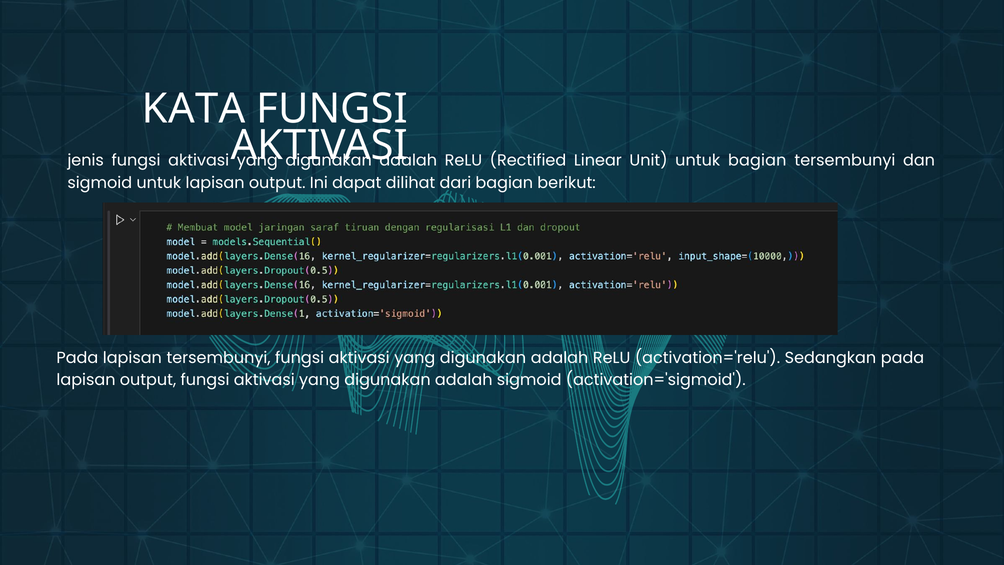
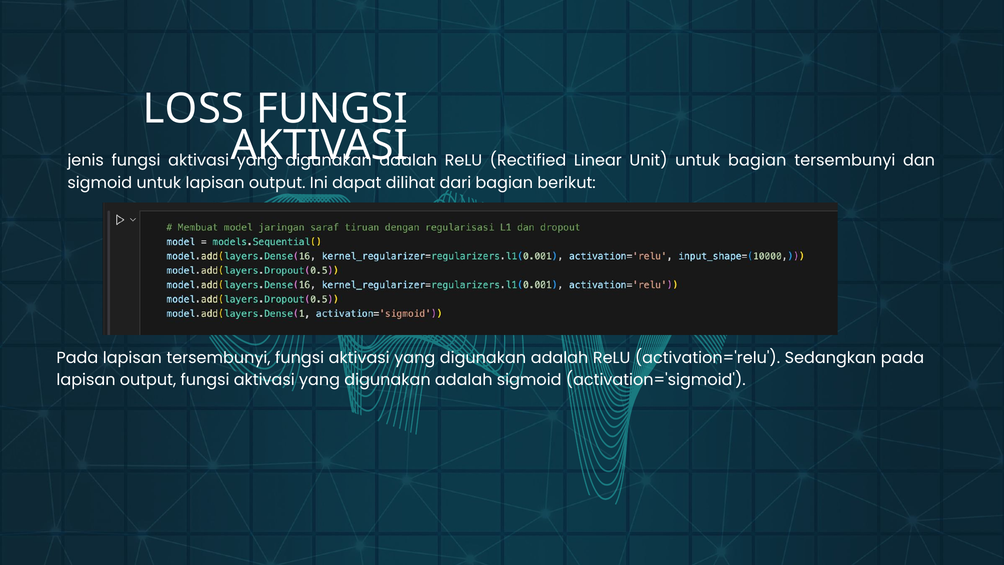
KATA: KATA -> LOSS
